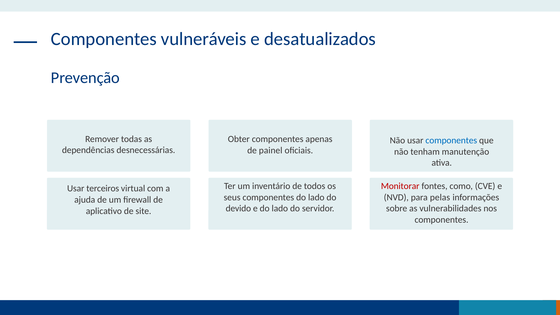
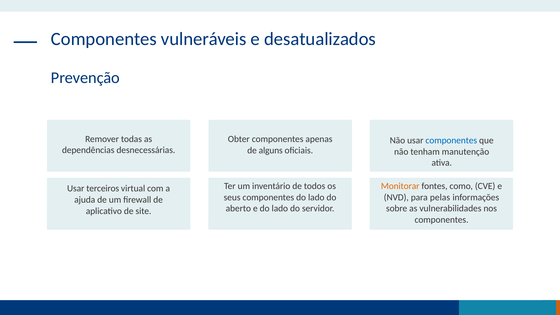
painel: painel -> alguns
Monitorar colour: red -> orange
devido: devido -> aberto
